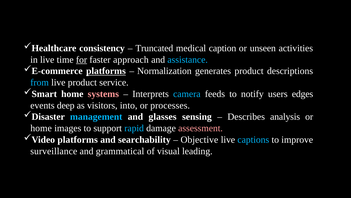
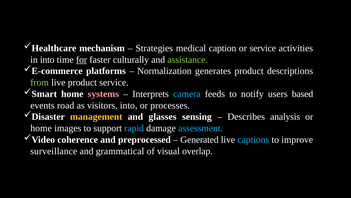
consistency: consistency -> mechanism
Truncated: Truncated -> Strategies
or unseen: unseen -> service
in live: live -> into
approach: approach -> culturally
assistance colour: light blue -> light green
platforms at (106, 71) underline: present -> none
from colour: light blue -> light green
edges: edges -> based
deep: deep -> road
management colour: light blue -> yellow
assessment colour: pink -> light blue
platforms at (78, 139): platforms -> coherence
searchability: searchability -> preprocessed
Objective: Objective -> Generated
leading: leading -> overlap
